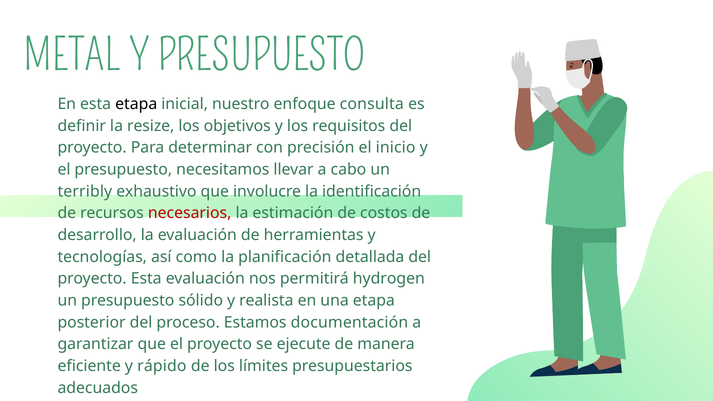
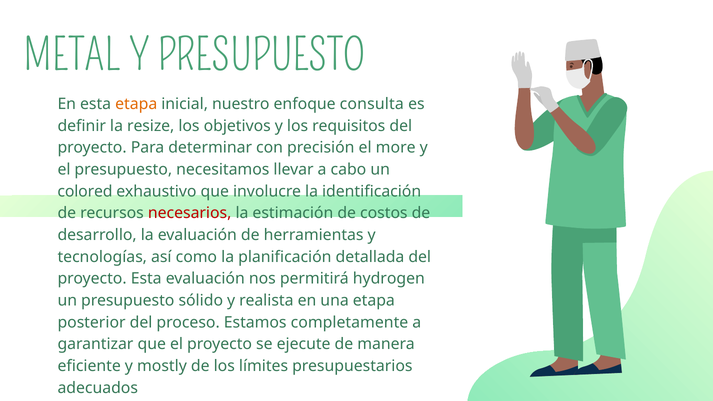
etapa at (136, 104) colour: black -> orange
inicio: inicio -> more
terribly: terribly -> colored
documentación: documentación -> completamente
rápido: rápido -> mostly
